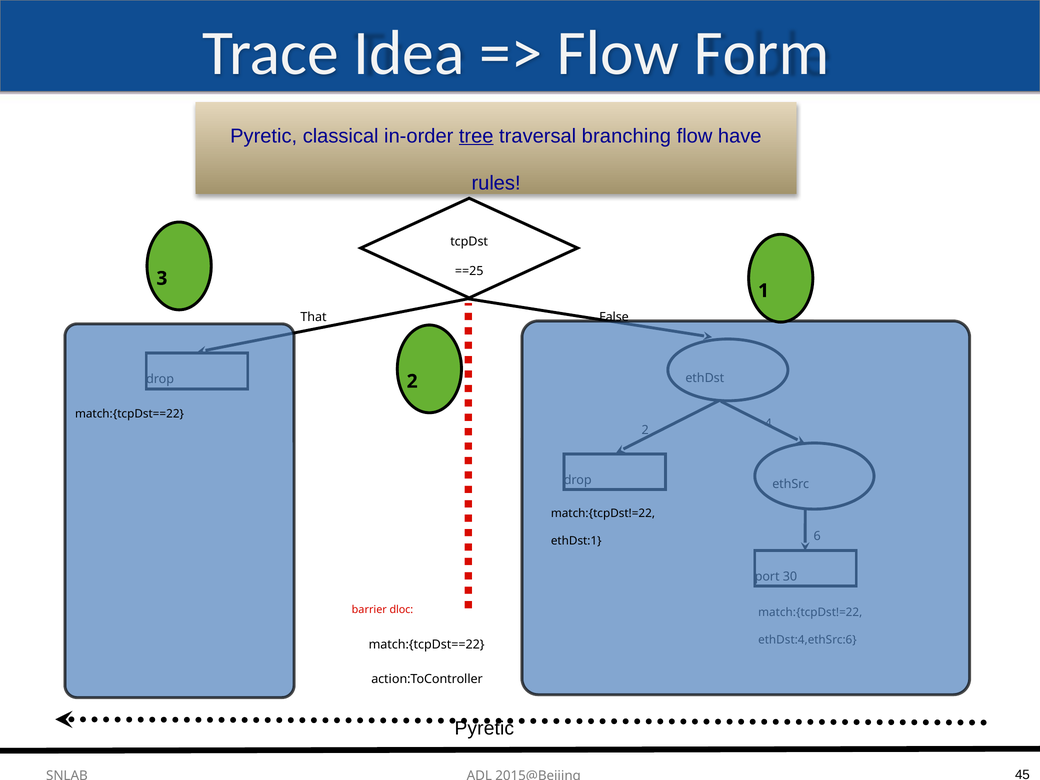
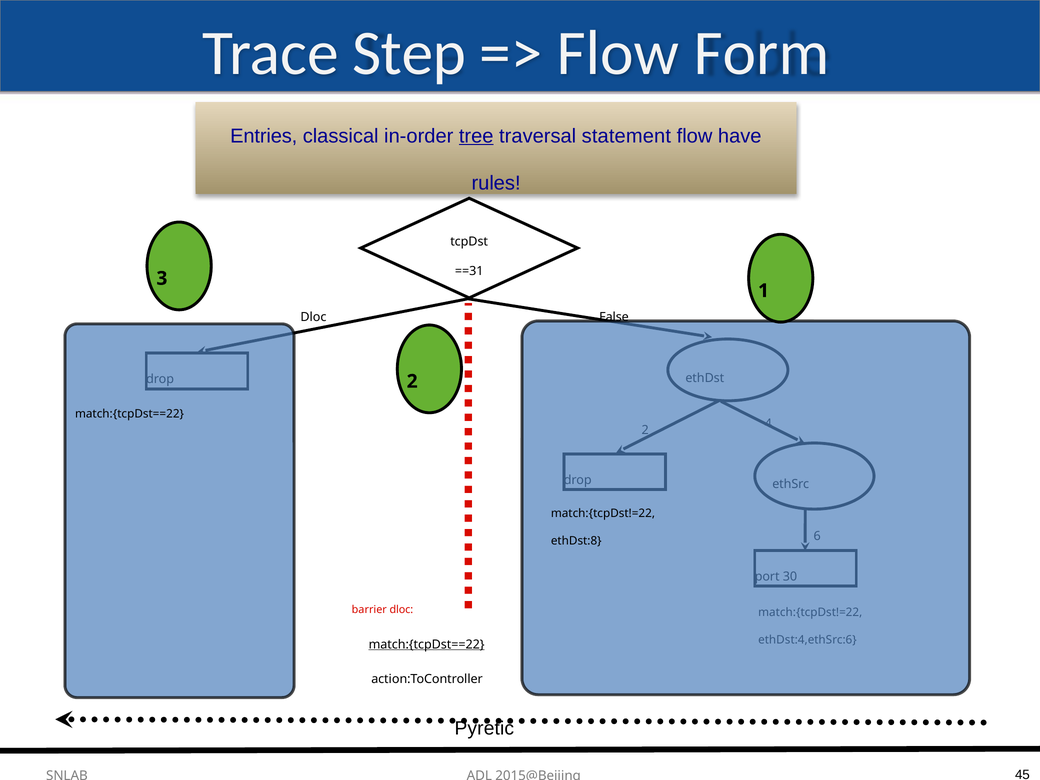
Idea: Idea -> Step
Pyretic at (264, 136): Pyretic -> Entries
branching: branching -> statement
==25: ==25 -> ==31
That at (313, 317): That -> Dloc
ethDst:1: ethDst:1 -> ethDst:8
match:{tcpDst==22 at (427, 644) underline: none -> present
